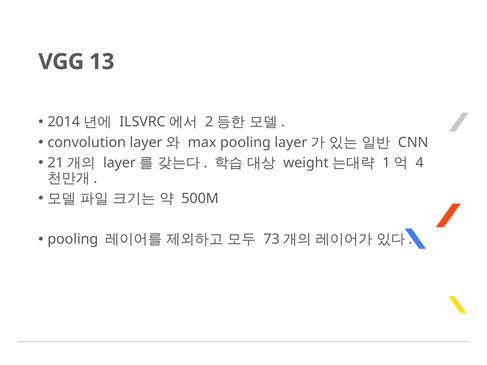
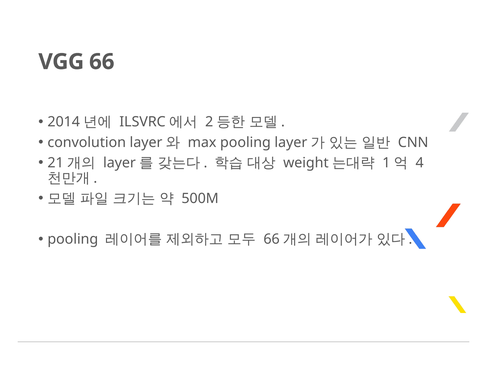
VGG 13: 13 -> 66
73 at (272, 239): 73 -> 66
